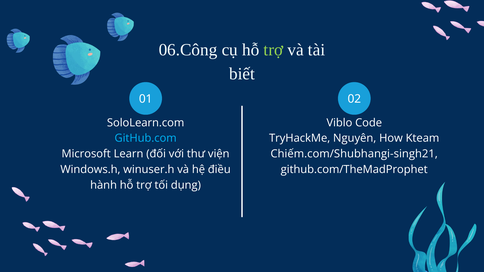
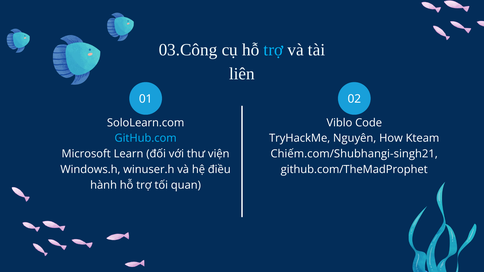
06.Công: 06.Công -> 03.Công
trợ at (273, 50) colour: light green -> light blue
biết: biết -> liên
dụng: dụng -> quan
